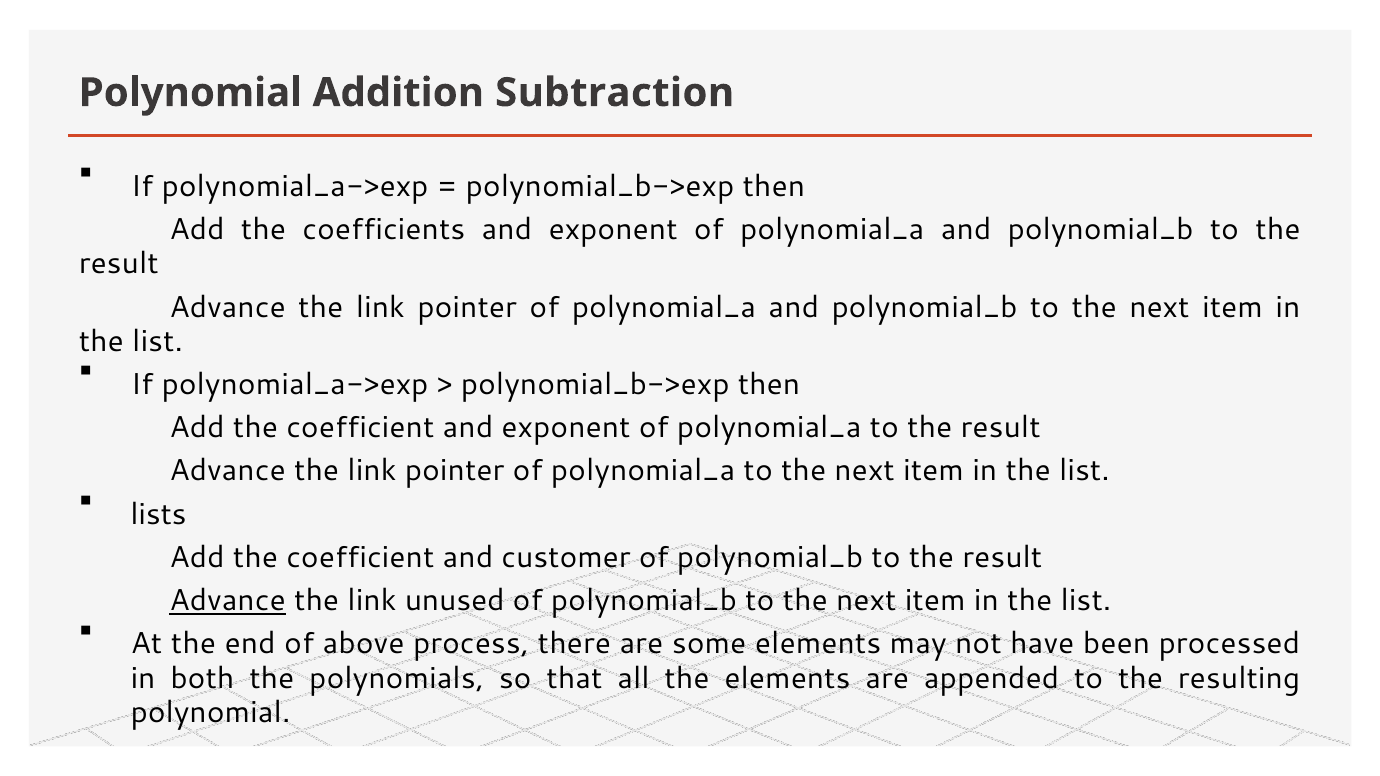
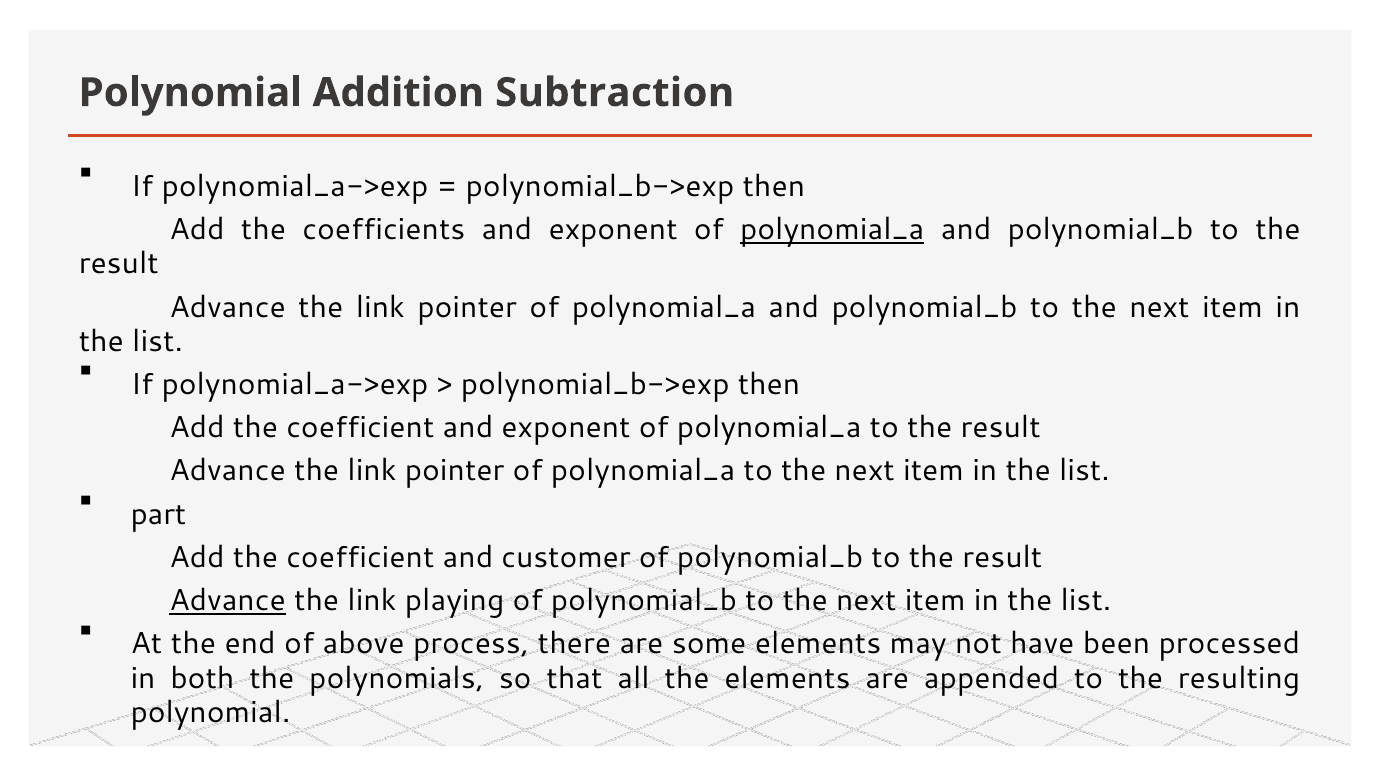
polynomial_a at (832, 230) underline: none -> present
lists: lists -> part
unused: unused -> playing
